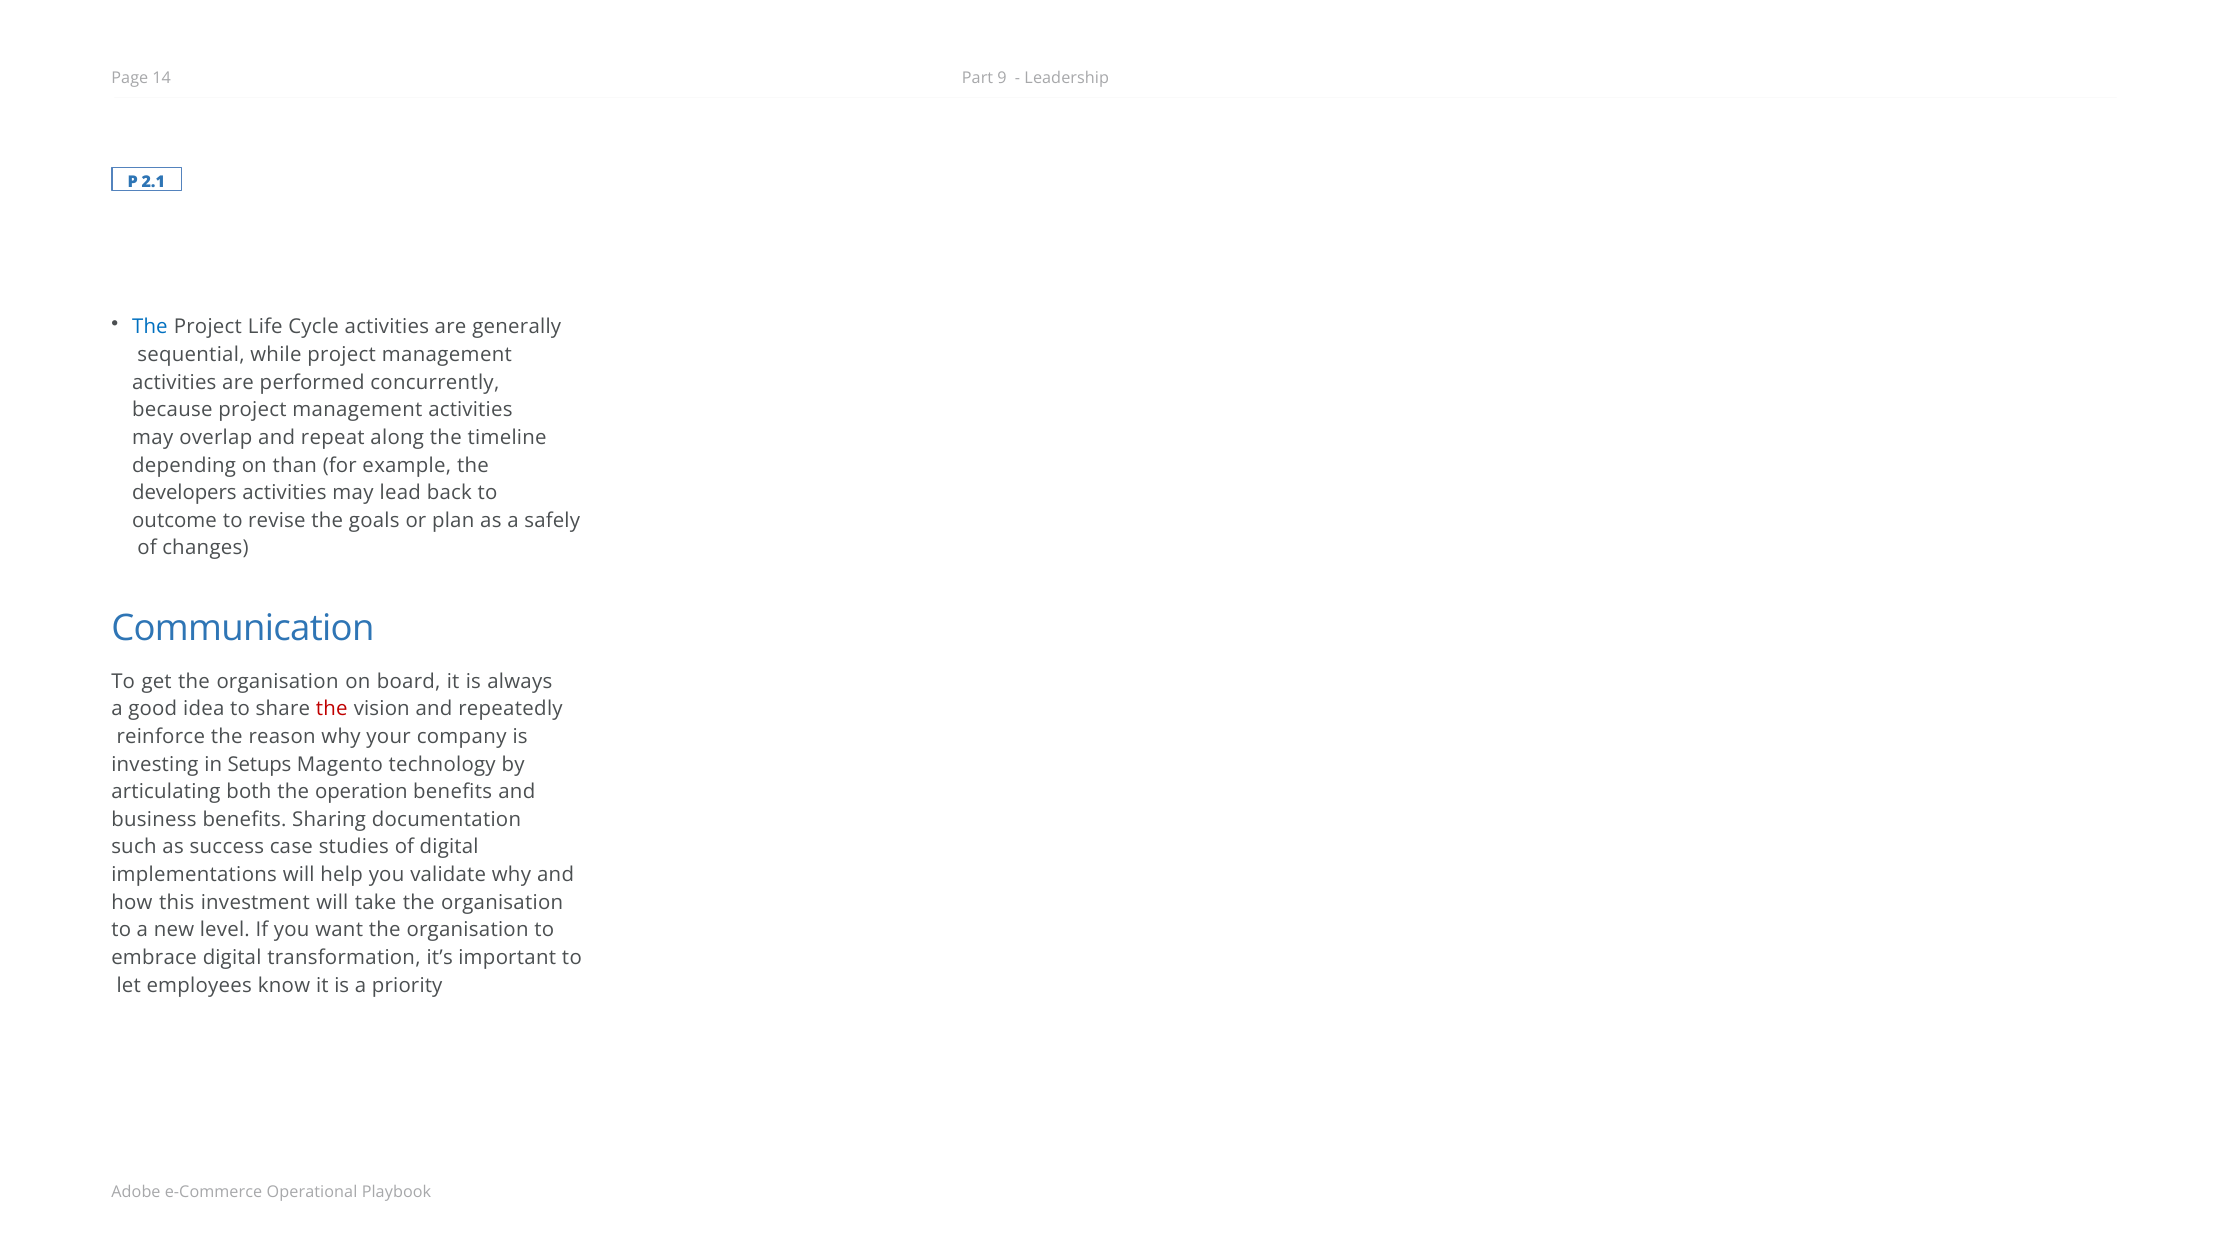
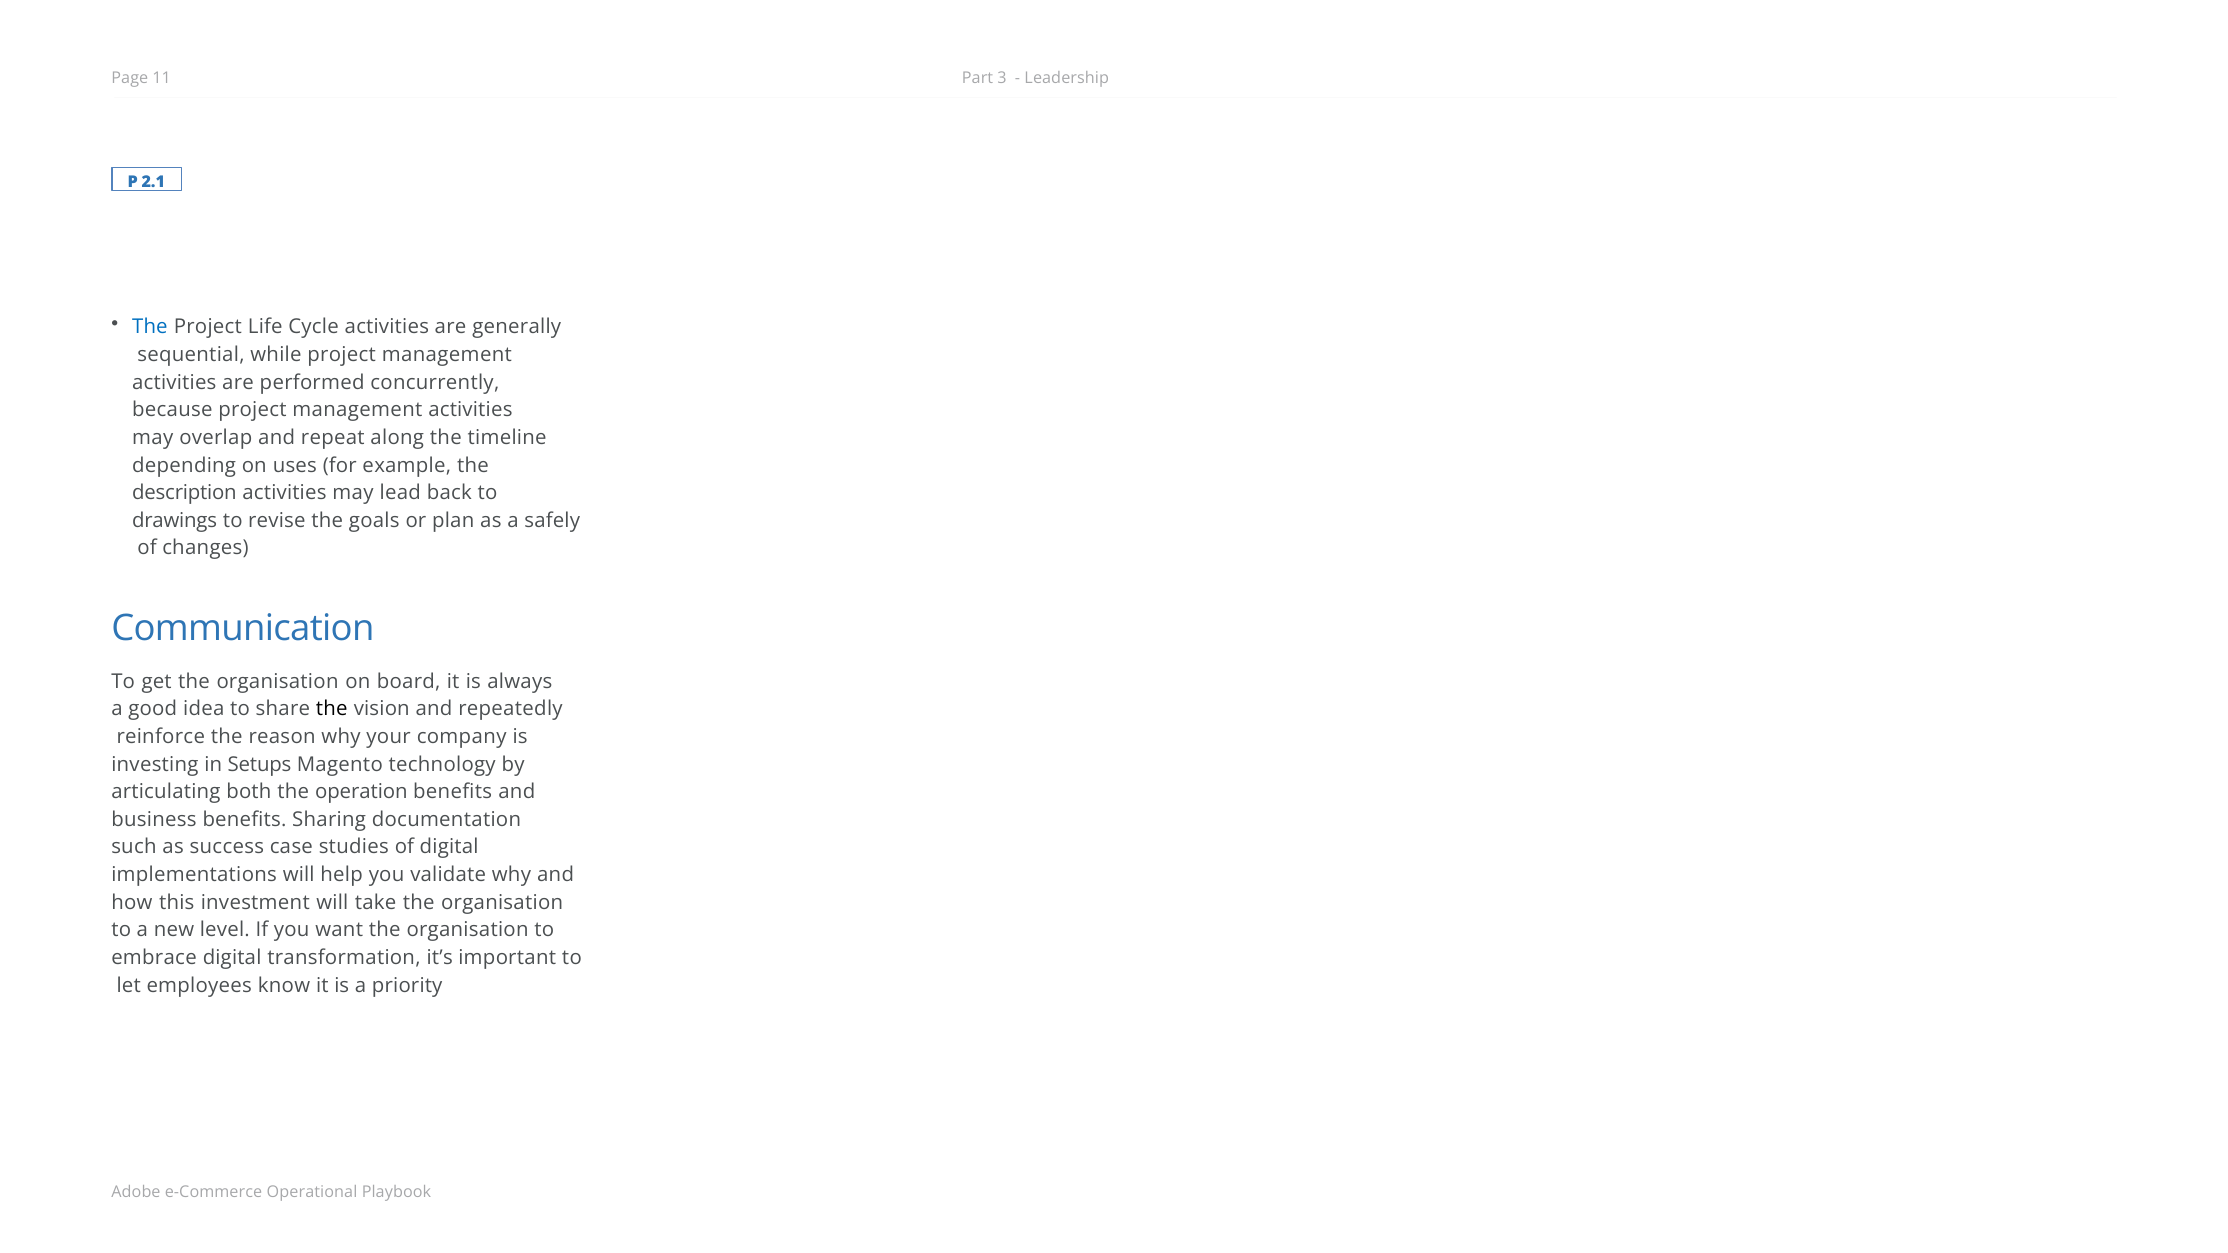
14: 14 -> 11
9: 9 -> 3
than: than -> uses
developers: developers -> description
outcome: outcome -> drawings
the at (332, 709) colour: red -> black
